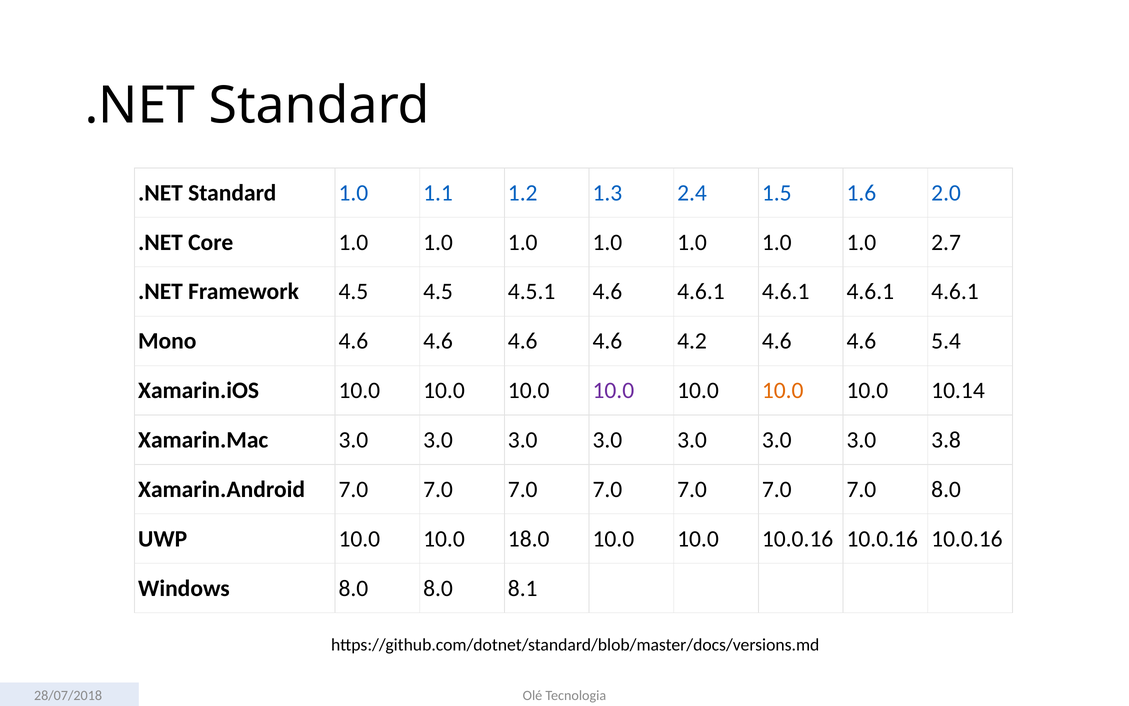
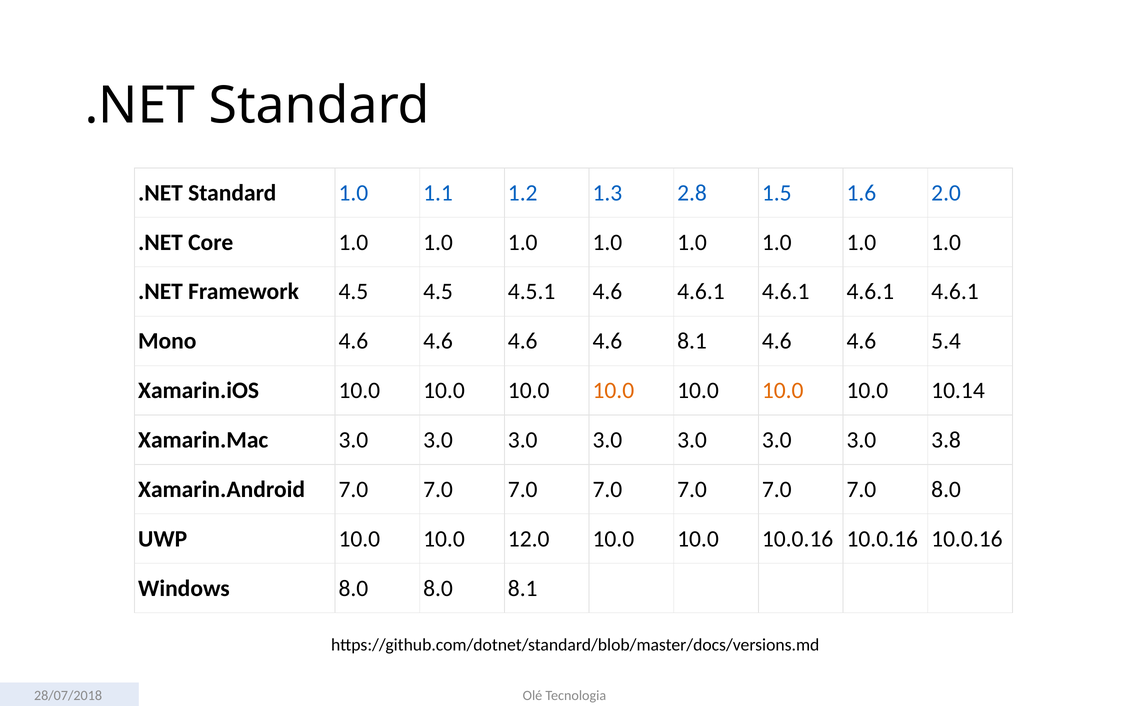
2.4: 2.4 -> 2.8
2.7 at (946, 242): 2.7 -> 1.0
4.6 4.2: 4.2 -> 8.1
10.0 at (613, 390) colour: purple -> orange
18.0: 18.0 -> 12.0
